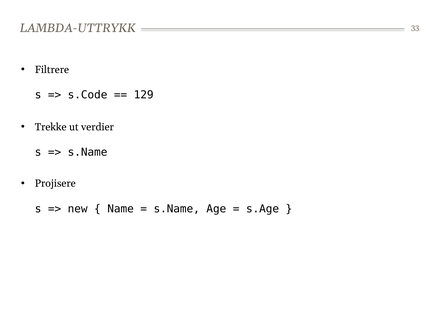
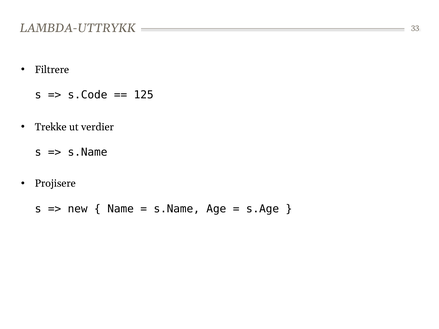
129: 129 -> 125
